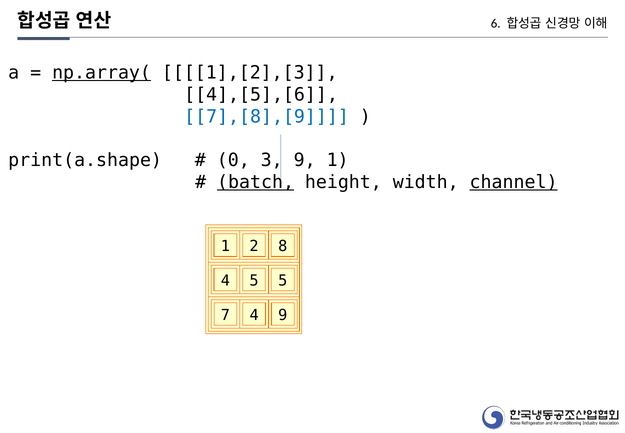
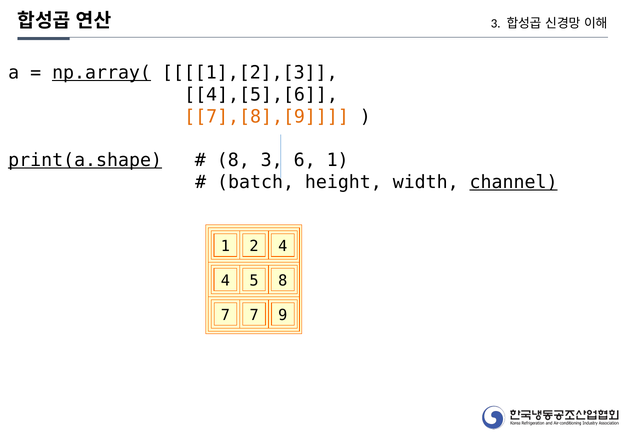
6 at (496, 24): 6 -> 3
7],[8],[9 colour: blue -> orange
print(a.shape underline: none -> present
0 at (233, 160): 0 -> 8
3 9: 9 -> 6
batch underline: present -> none
2 8: 8 -> 4
5 5: 5 -> 8
7 4: 4 -> 7
